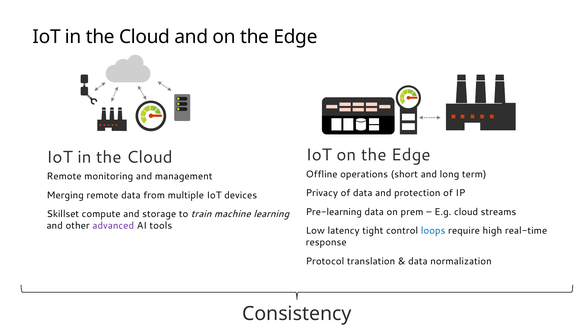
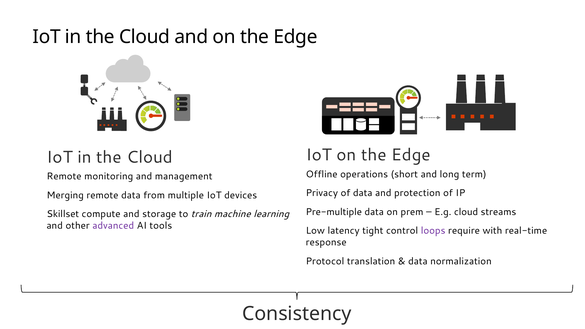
Pre-learning: Pre-learning -> Pre-multiple
loops colour: blue -> purple
high: high -> with
